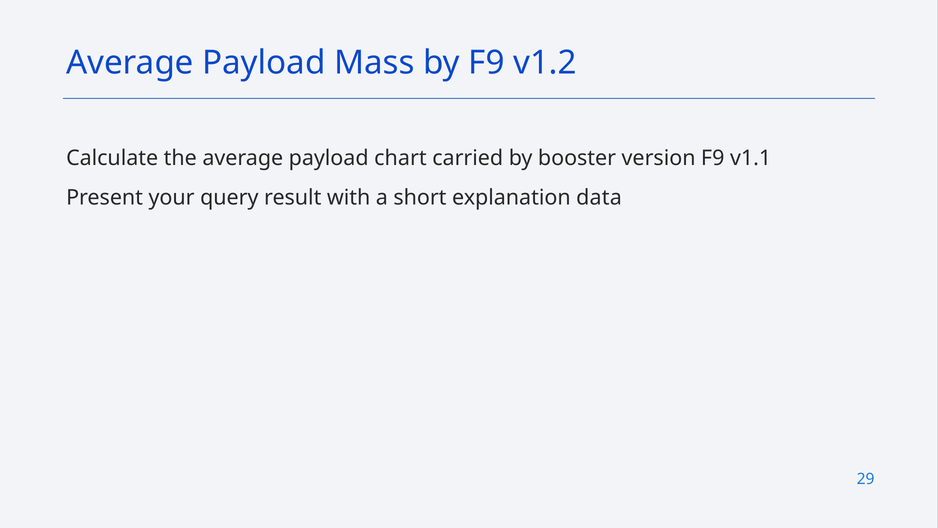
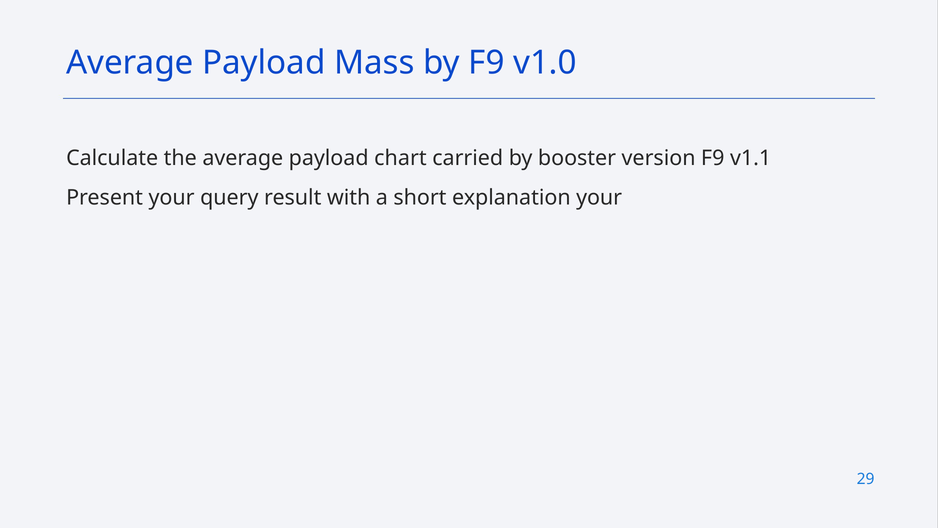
v1.2: v1.2 -> v1.0
explanation data: data -> your
